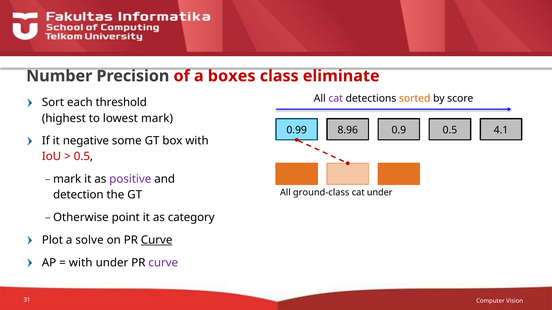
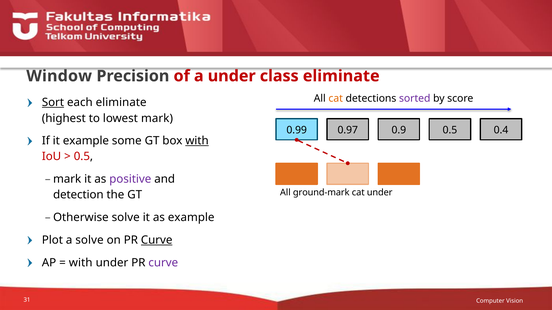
Number: Number -> Window
a boxes: boxes -> under
cat at (336, 98) colour: purple -> orange
sorted colour: orange -> purple
Sort underline: none -> present
each threshold: threshold -> eliminate
8.96: 8.96 -> 0.97
4.1: 4.1 -> 0.4
it negative: negative -> example
with at (197, 141) underline: none -> present
ground-class: ground-class -> ground-mark
Otherwise point: point -> solve
as category: category -> example
